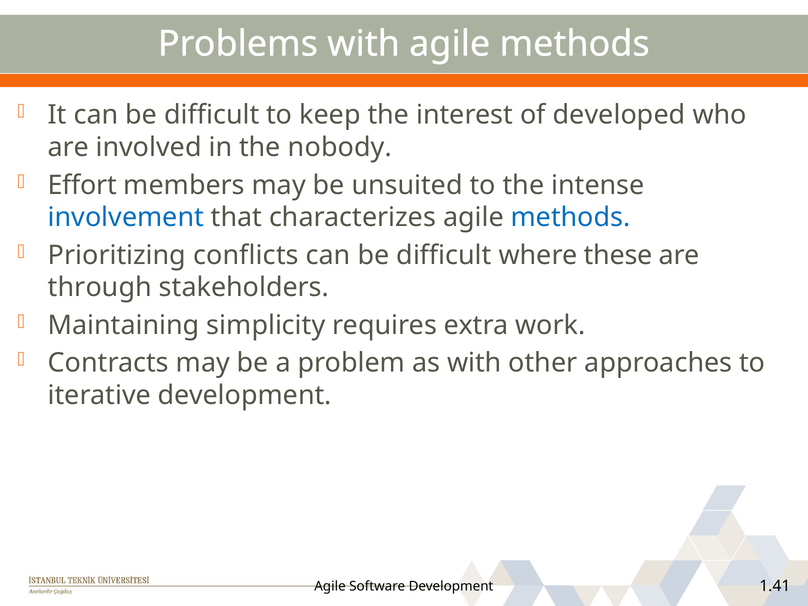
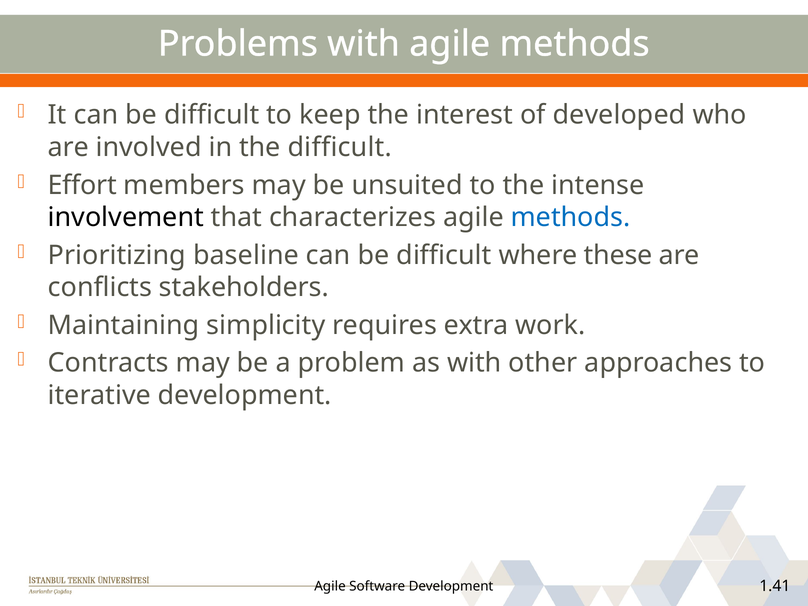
the nobody: nobody -> difficult
involvement colour: blue -> black
conflicts: conflicts -> baseline
through: through -> conflicts
